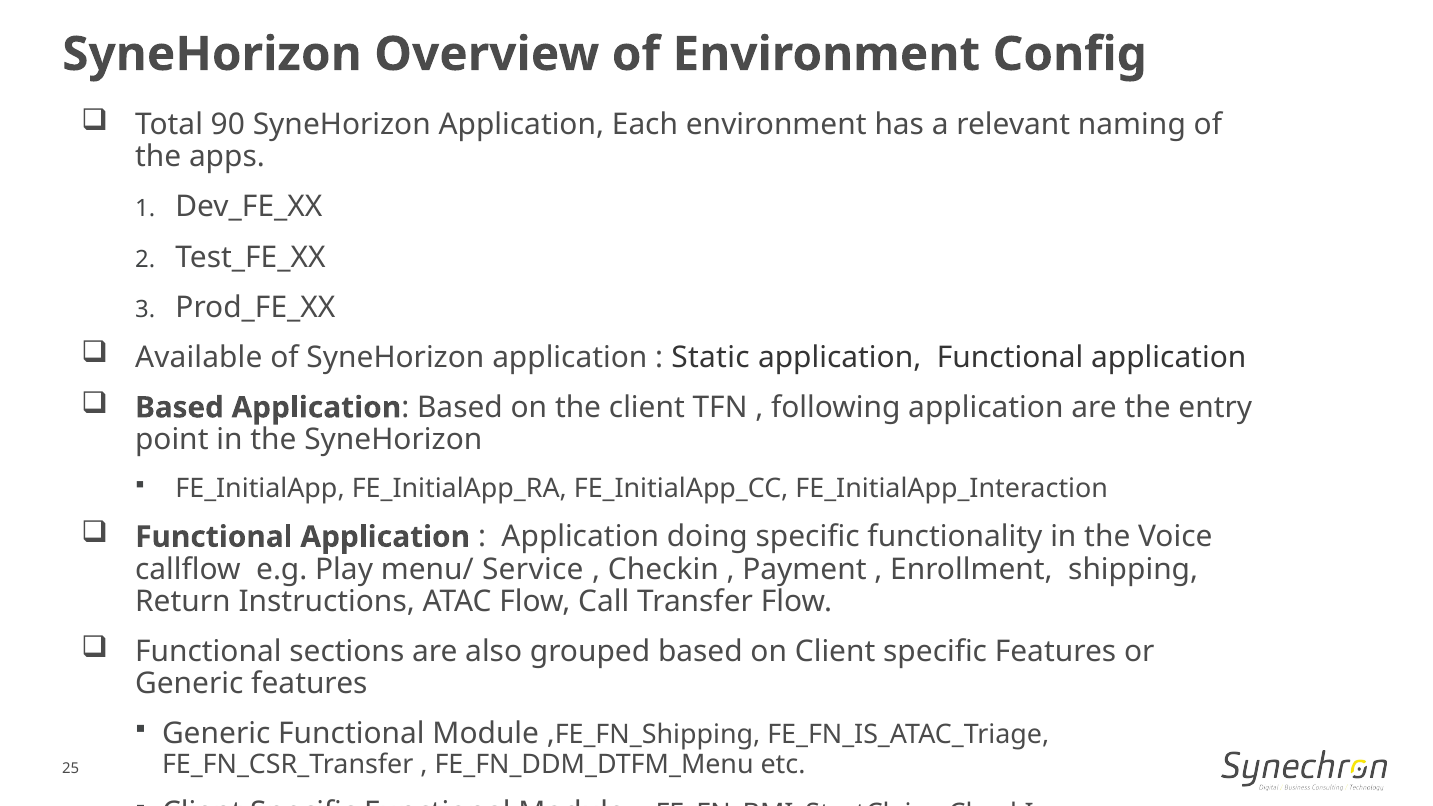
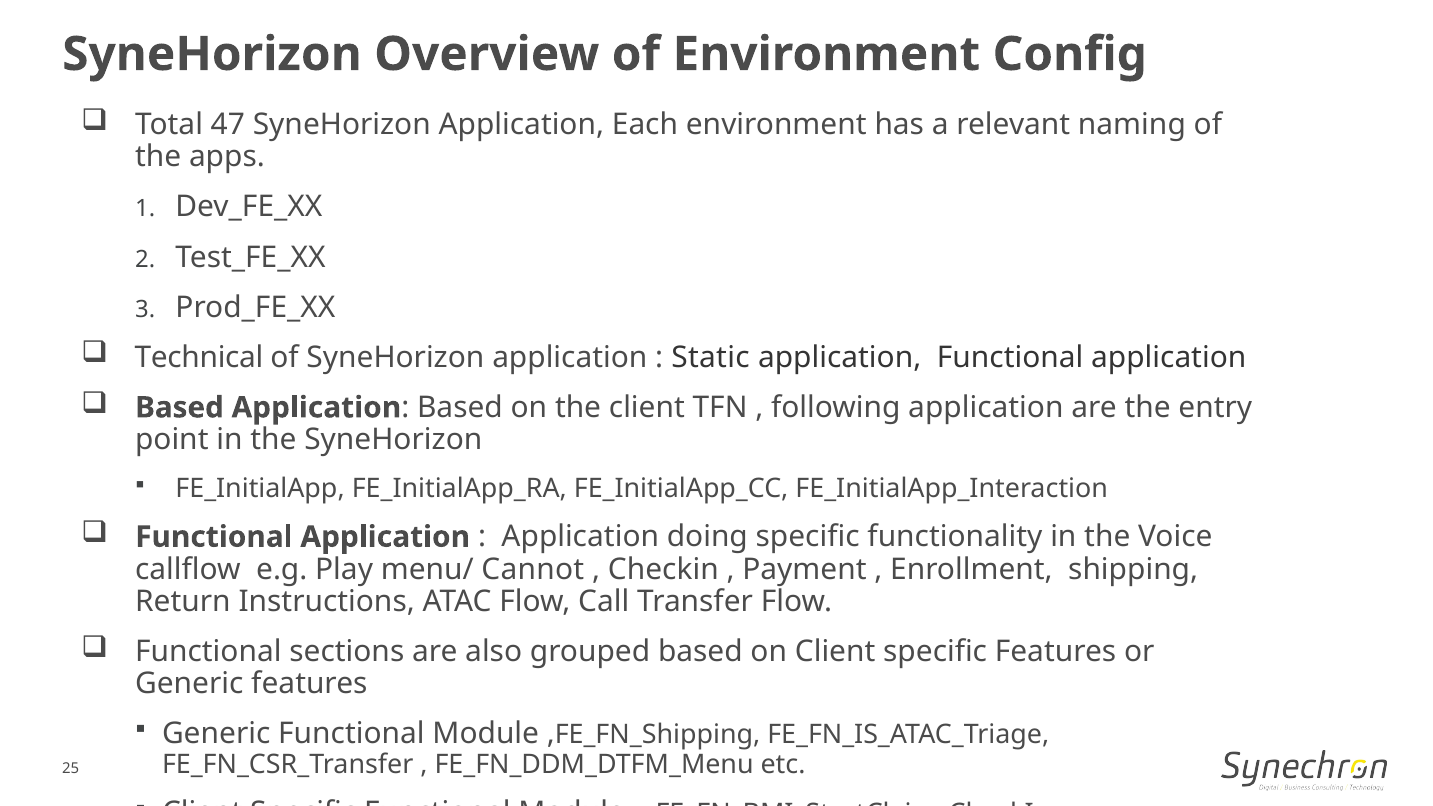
90: 90 -> 47
Available: Available -> Technical
Service: Service -> Cannot
